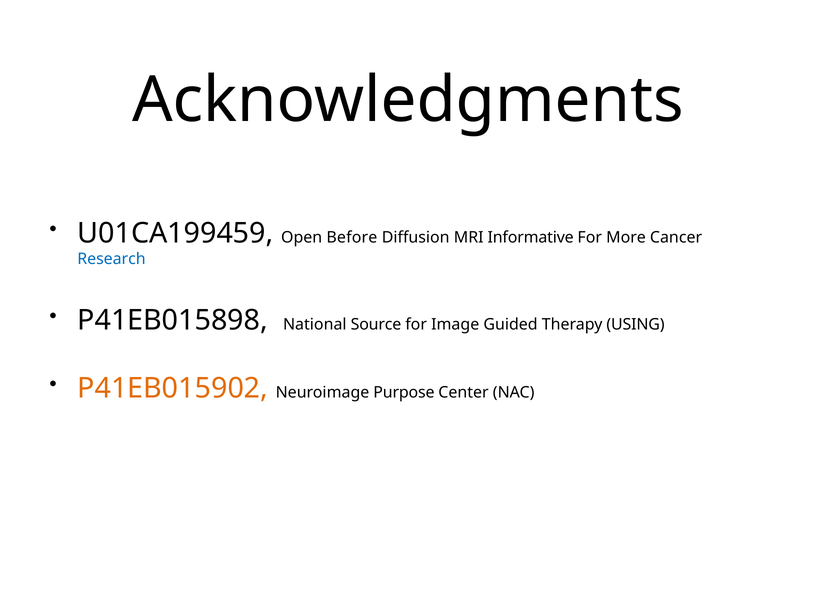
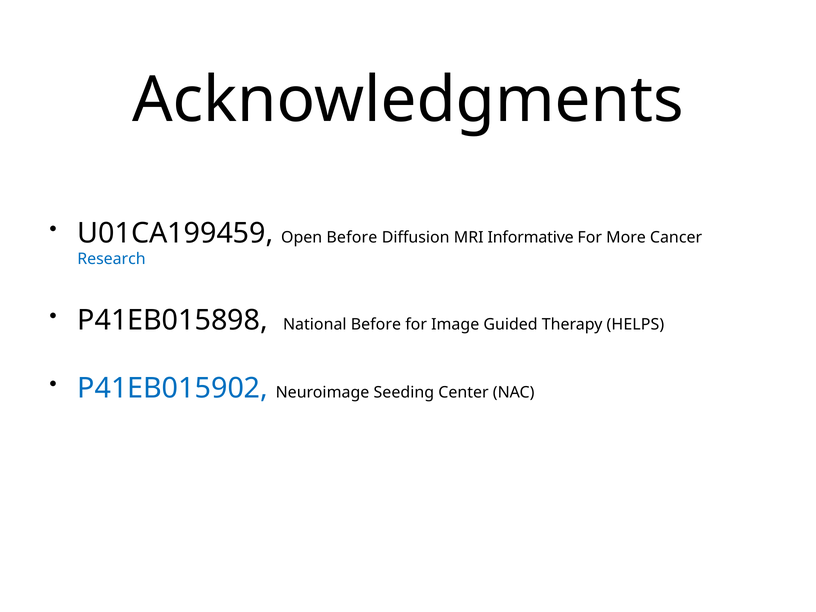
National Source: Source -> Before
USING: USING -> HELPS
P41EB015902 colour: orange -> blue
Purpose: Purpose -> Seeding
